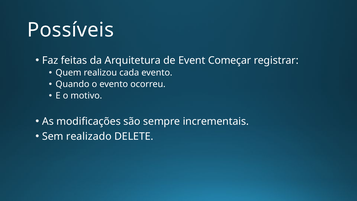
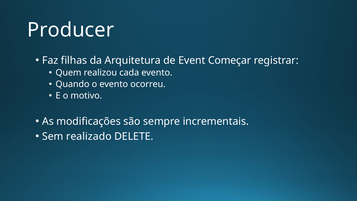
Possíveis: Possíveis -> Producer
feitas: feitas -> filhas
